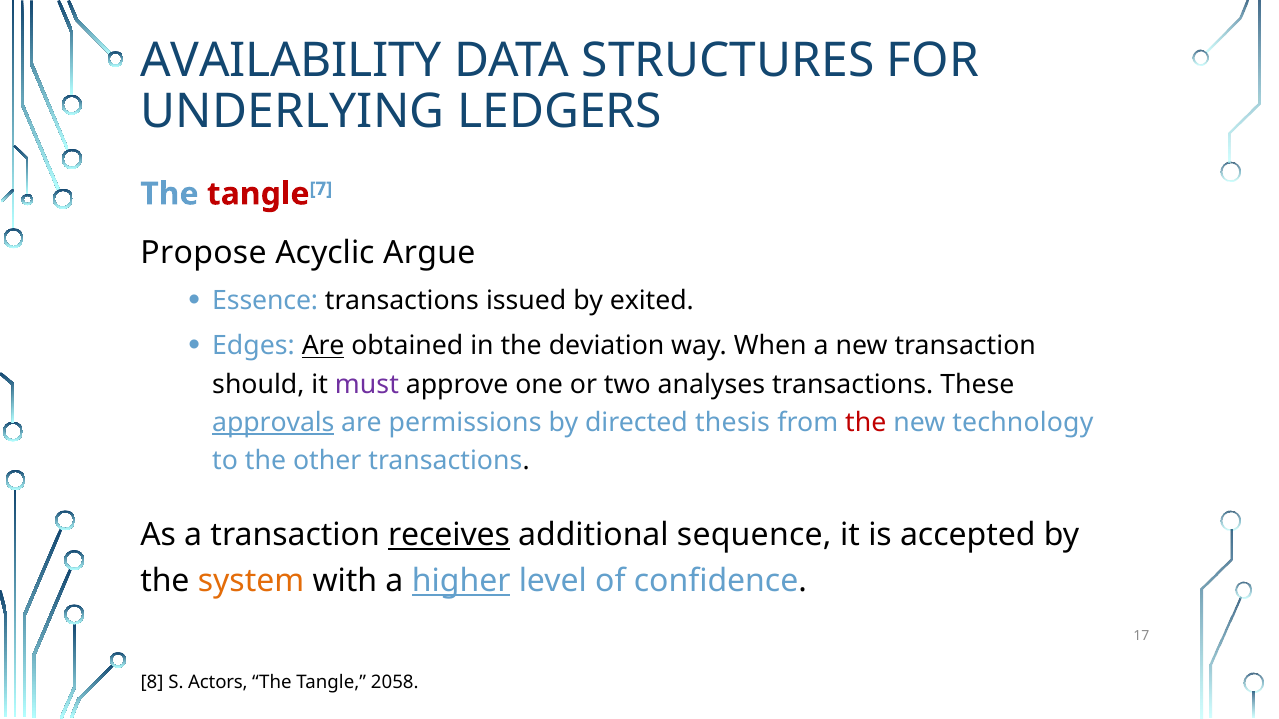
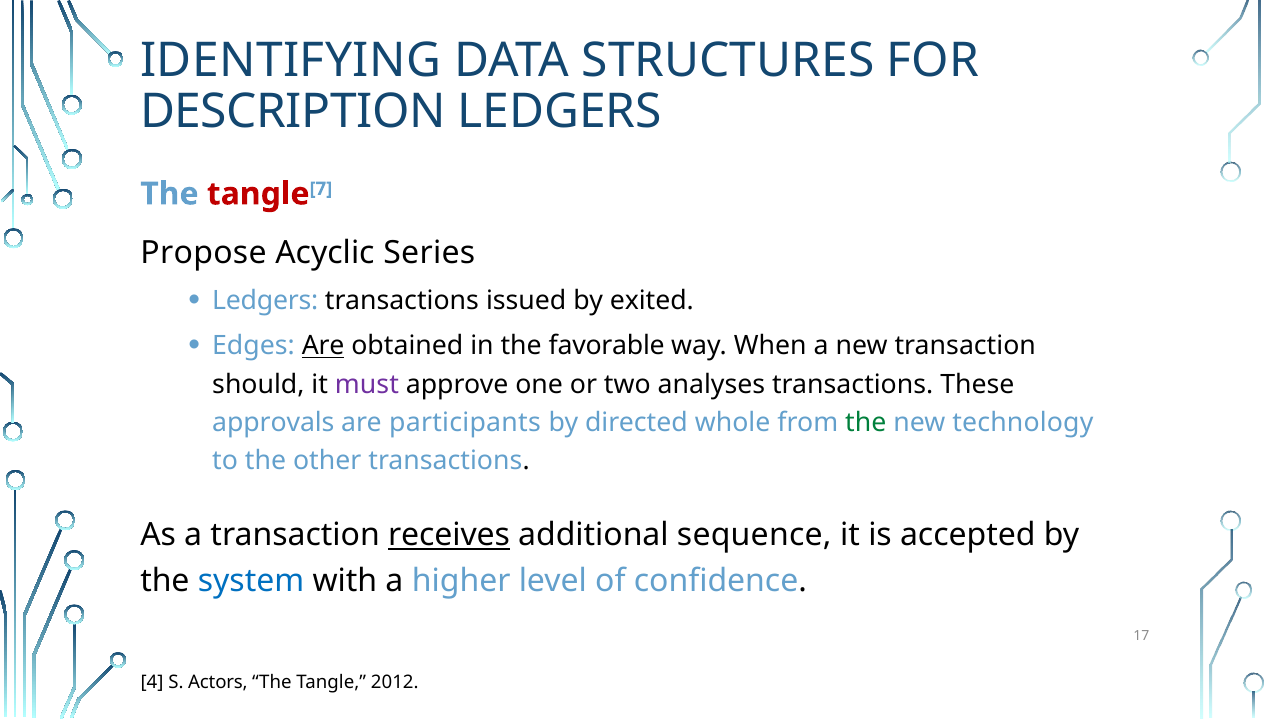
AVAILABILITY: AVAILABILITY -> IDENTIFYING
UNDERLYING: UNDERLYING -> DESCRIPTION
Argue: Argue -> Series
Essence at (265, 301): Essence -> Ledgers
deviation: deviation -> favorable
approvals underline: present -> none
permissions: permissions -> participants
thesis: thesis -> whole
the at (866, 423) colour: red -> green
system colour: orange -> blue
higher underline: present -> none
8: 8 -> 4
2058: 2058 -> 2012
